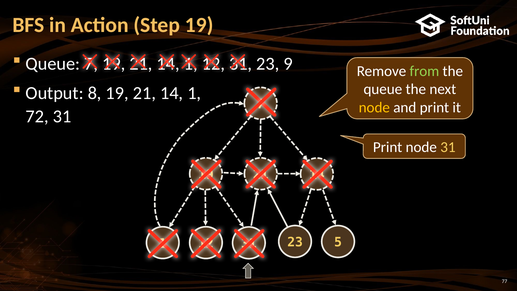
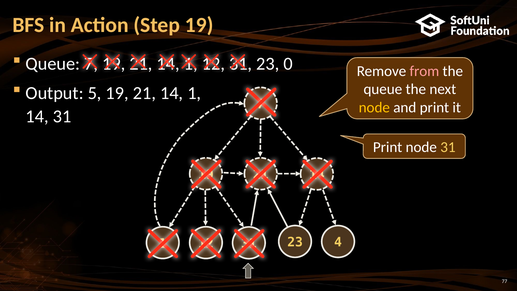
9: 9 -> 0
from colour: light green -> pink
8: 8 -> 5
72 at (37, 116): 72 -> 14
5: 5 -> 4
